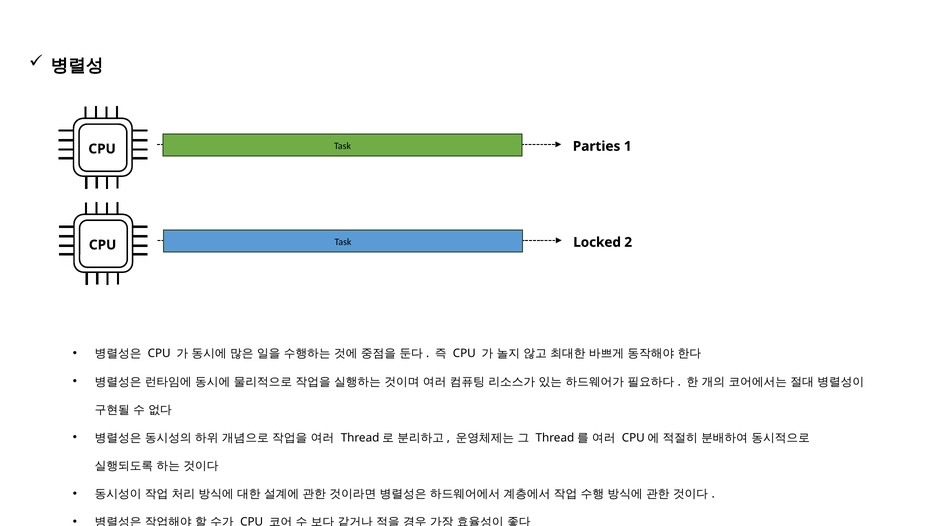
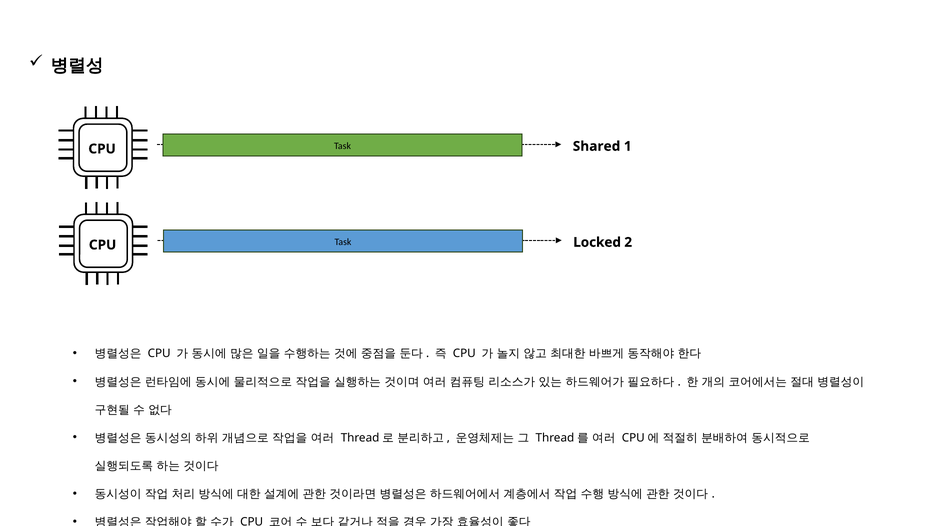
Parties: Parties -> Shared
